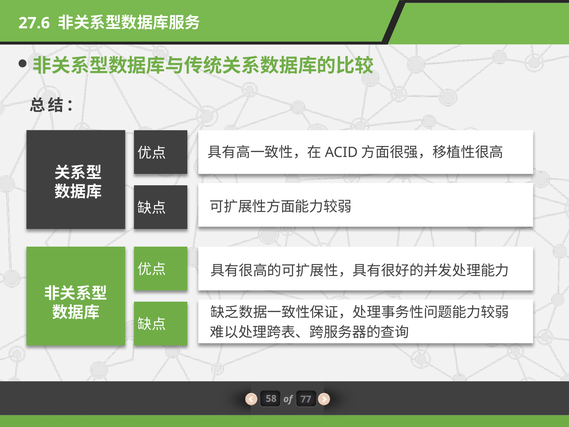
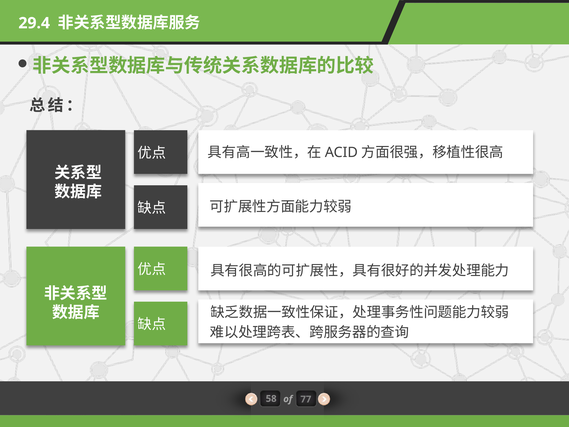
27.6: 27.6 -> 29.4
